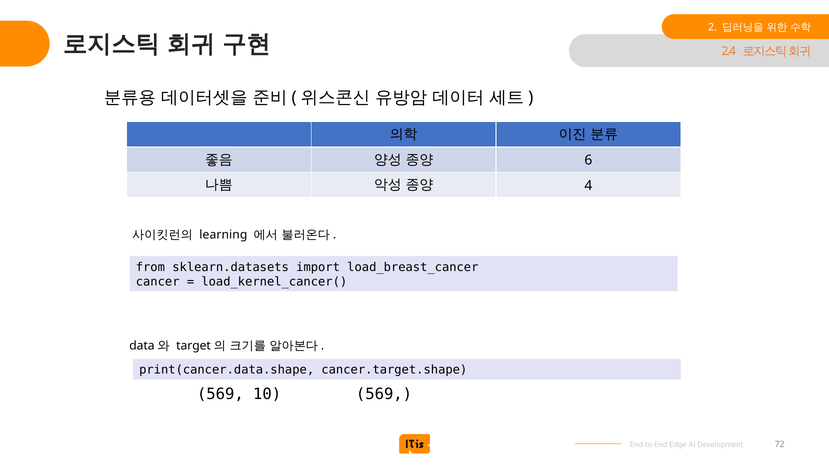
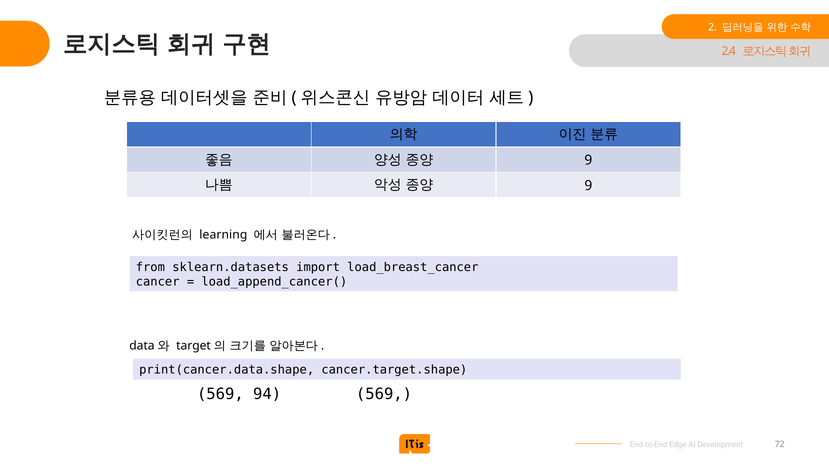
6 at (588, 160): 6 -> 9
4 at (588, 186): 4 -> 9
load_kernel_cancer(: load_kernel_cancer( -> load_append_cancer(
10: 10 -> 94
